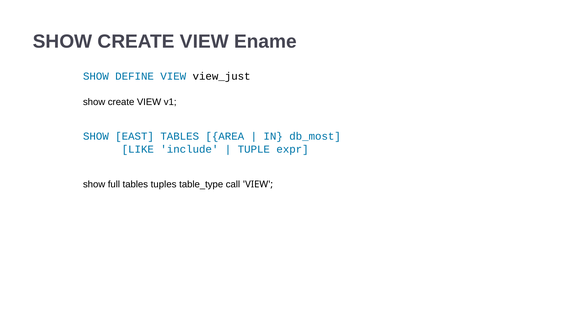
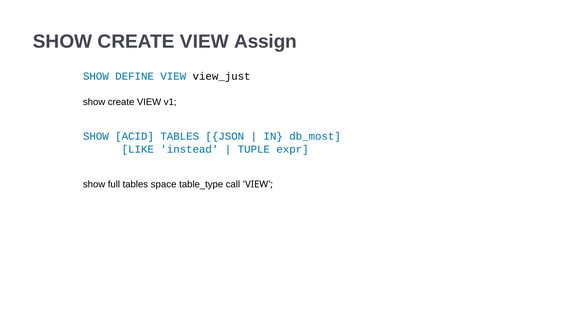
Ename: Ename -> Assign
EAST: EAST -> ACID
AREA: AREA -> JSON
include: include -> instead
tuples: tuples -> space
